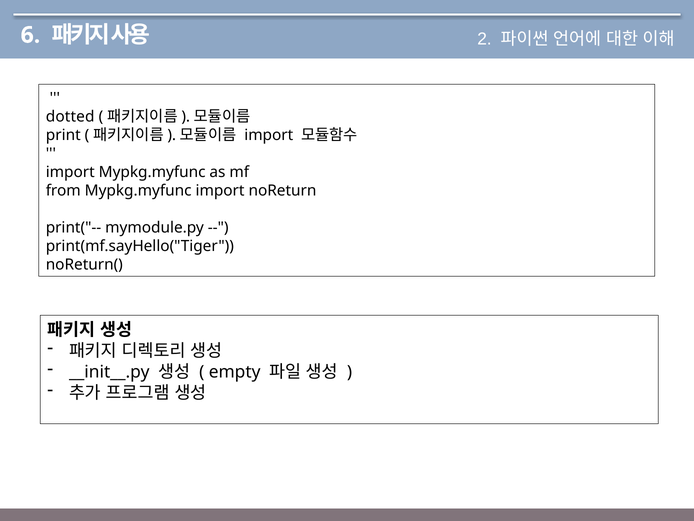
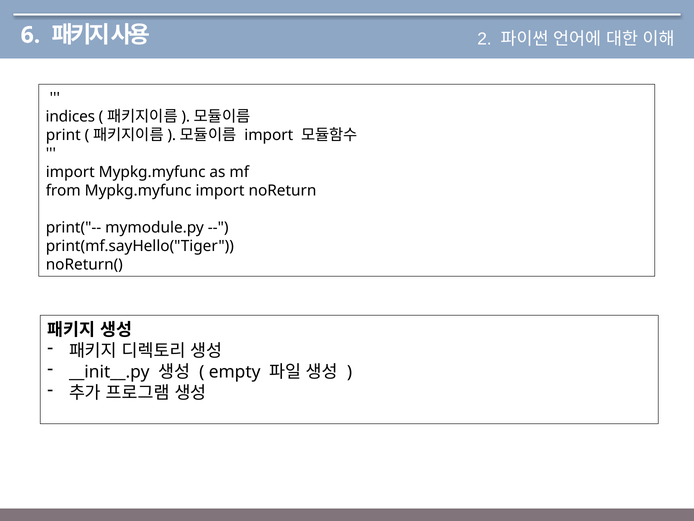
dotted: dotted -> indices
